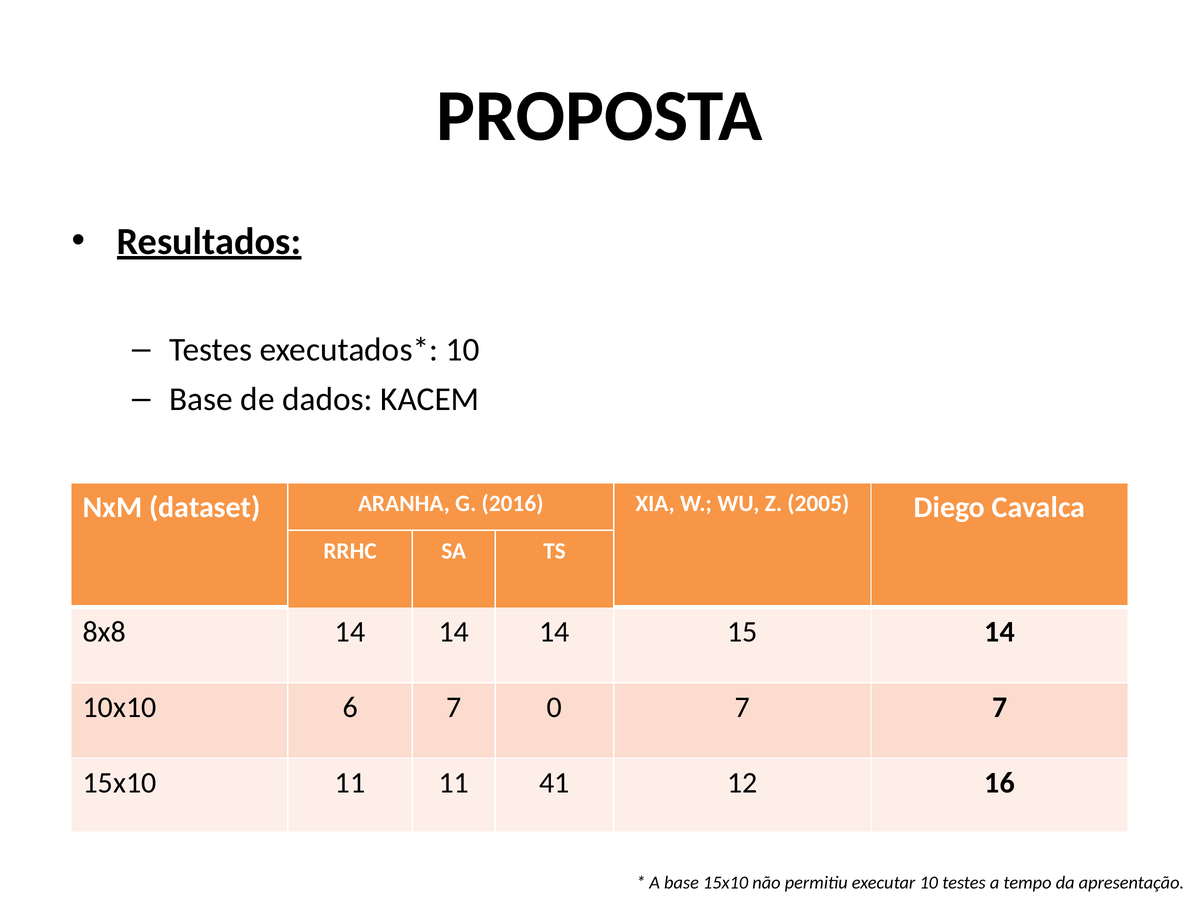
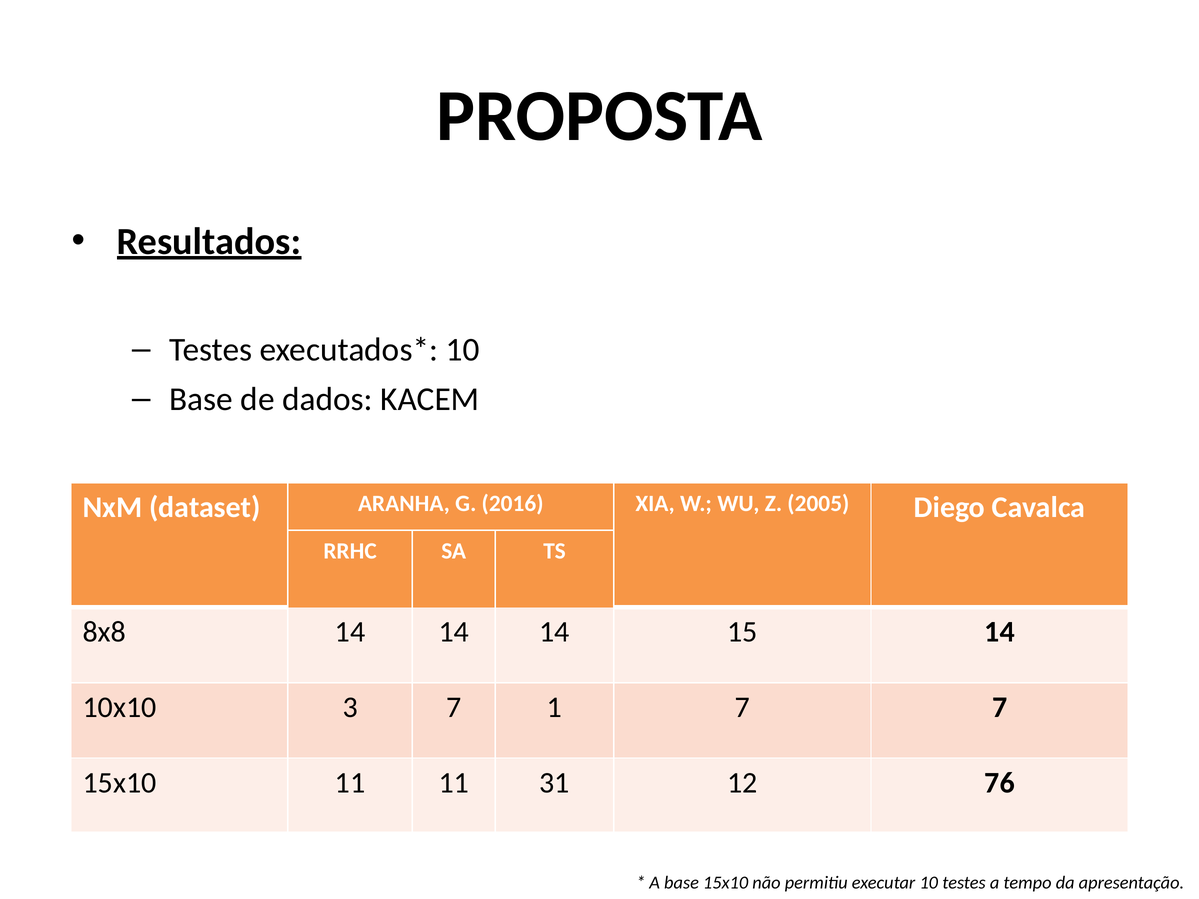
6: 6 -> 3
0: 0 -> 1
41: 41 -> 31
16: 16 -> 76
